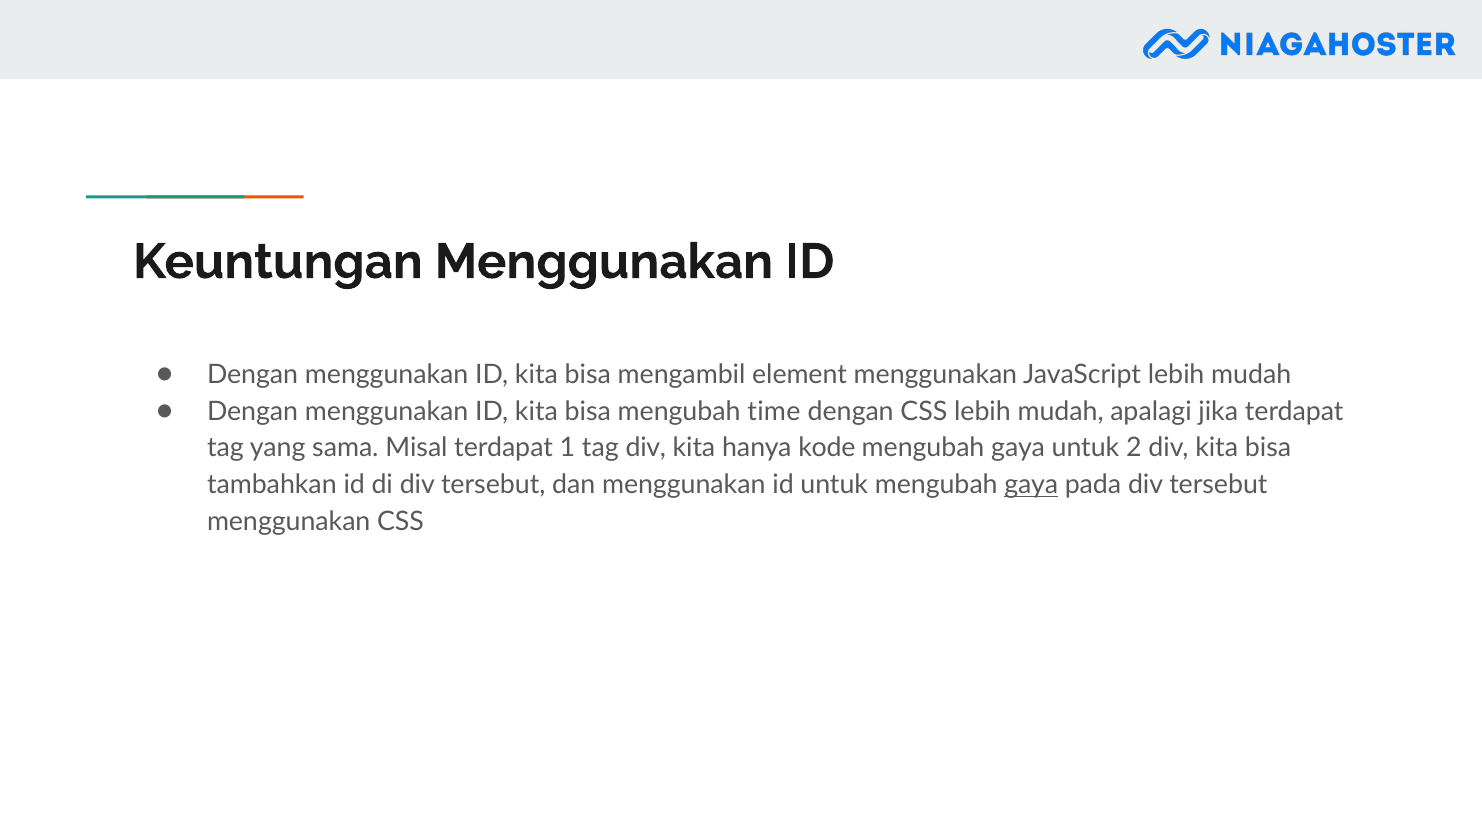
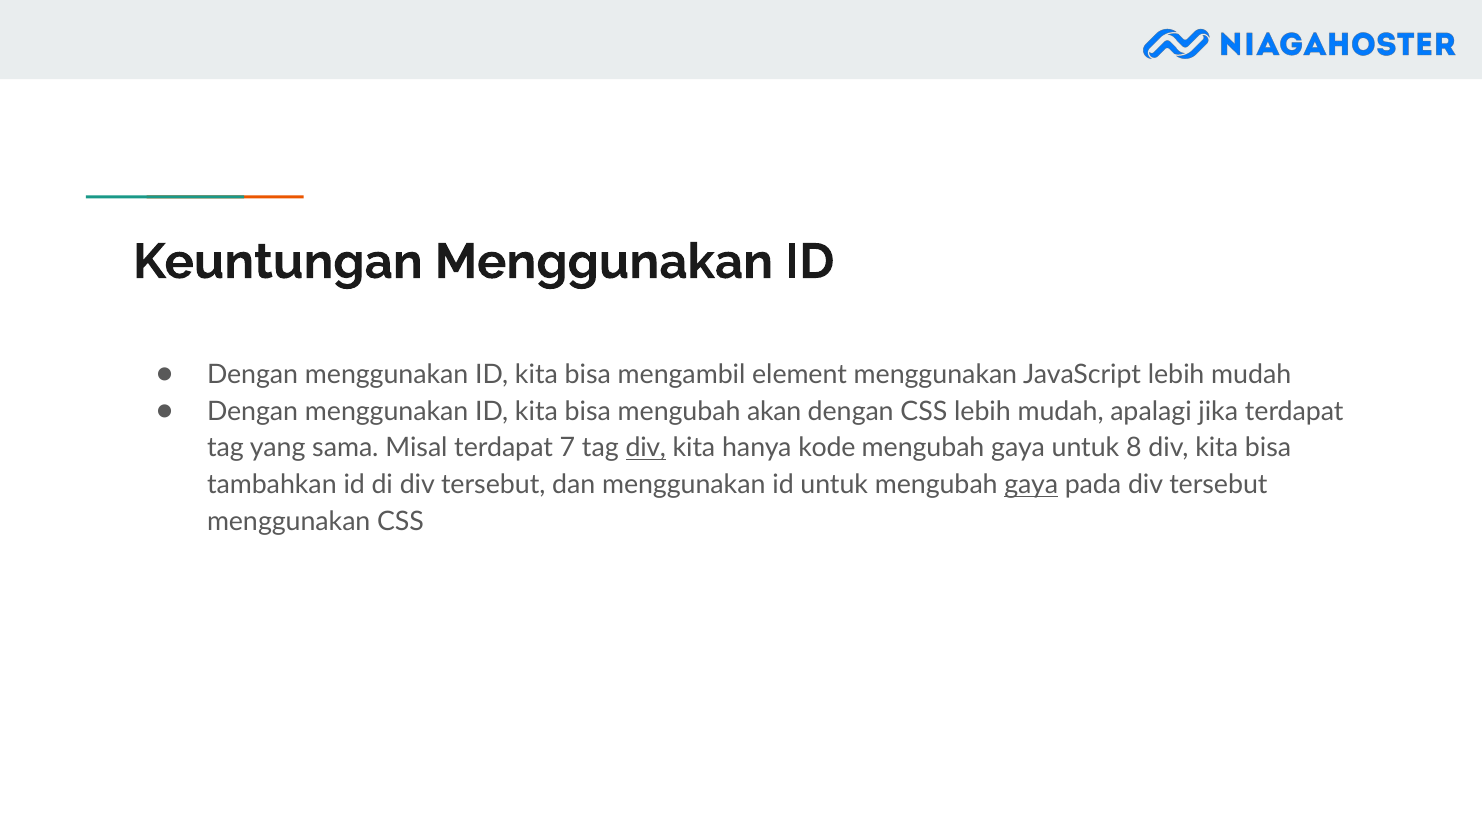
time: time -> akan
1: 1 -> 7
div at (646, 448) underline: none -> present
2: 2 -> 8
